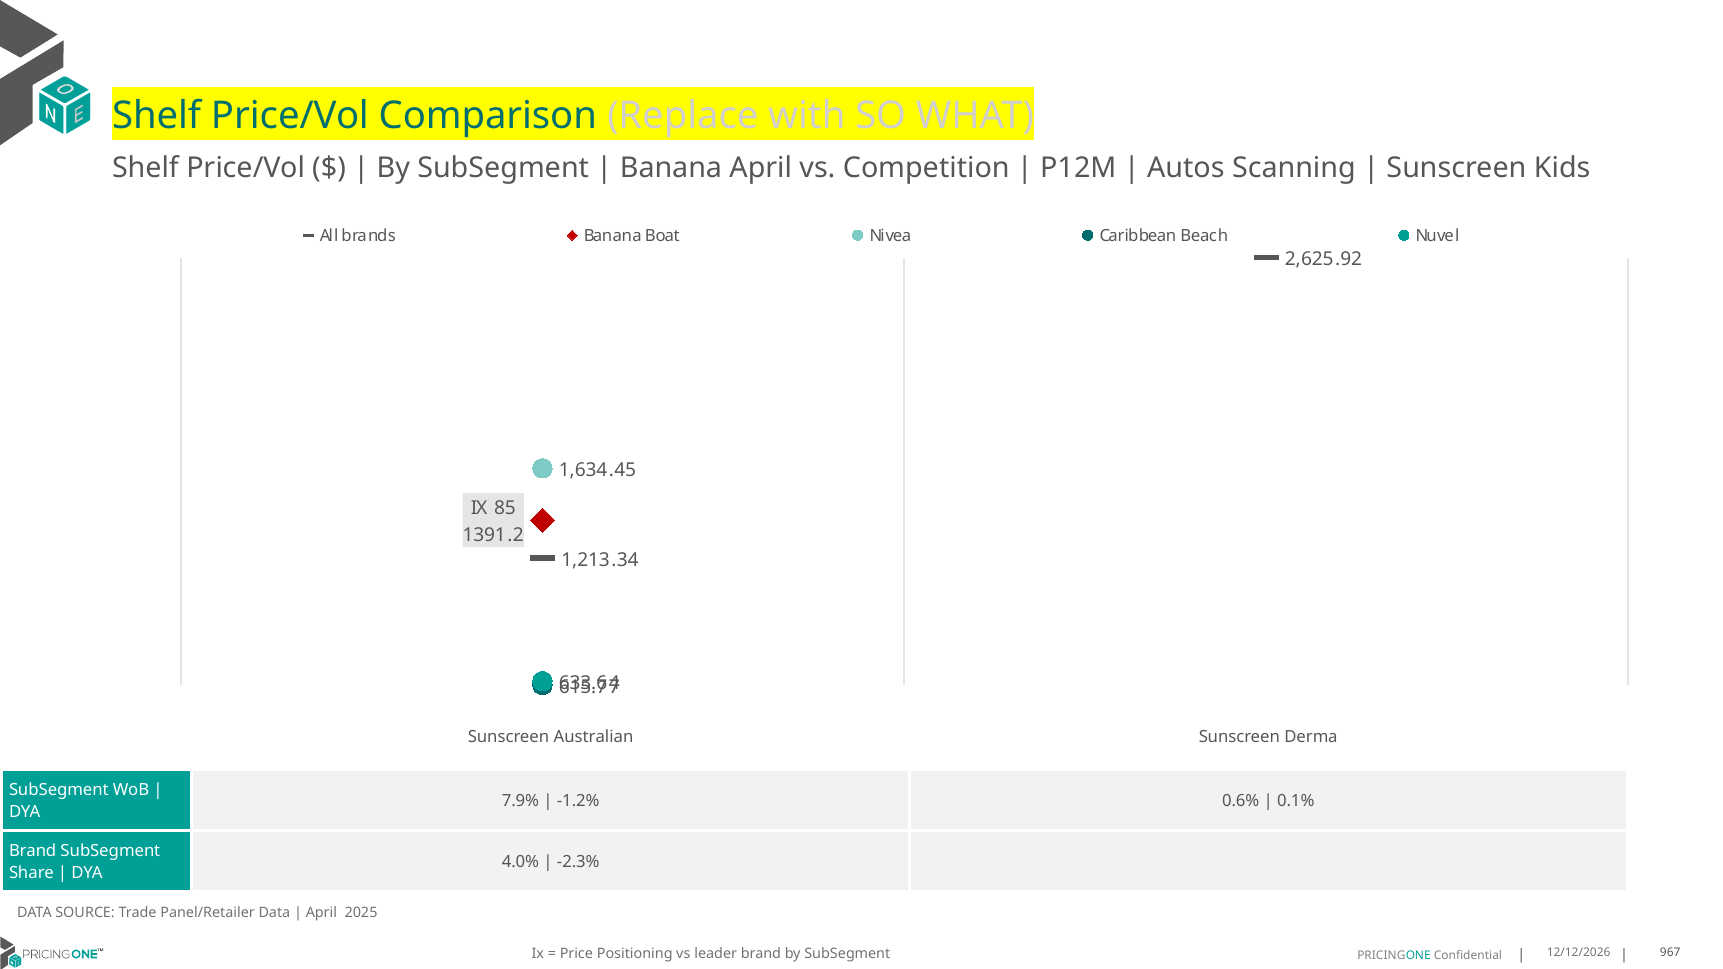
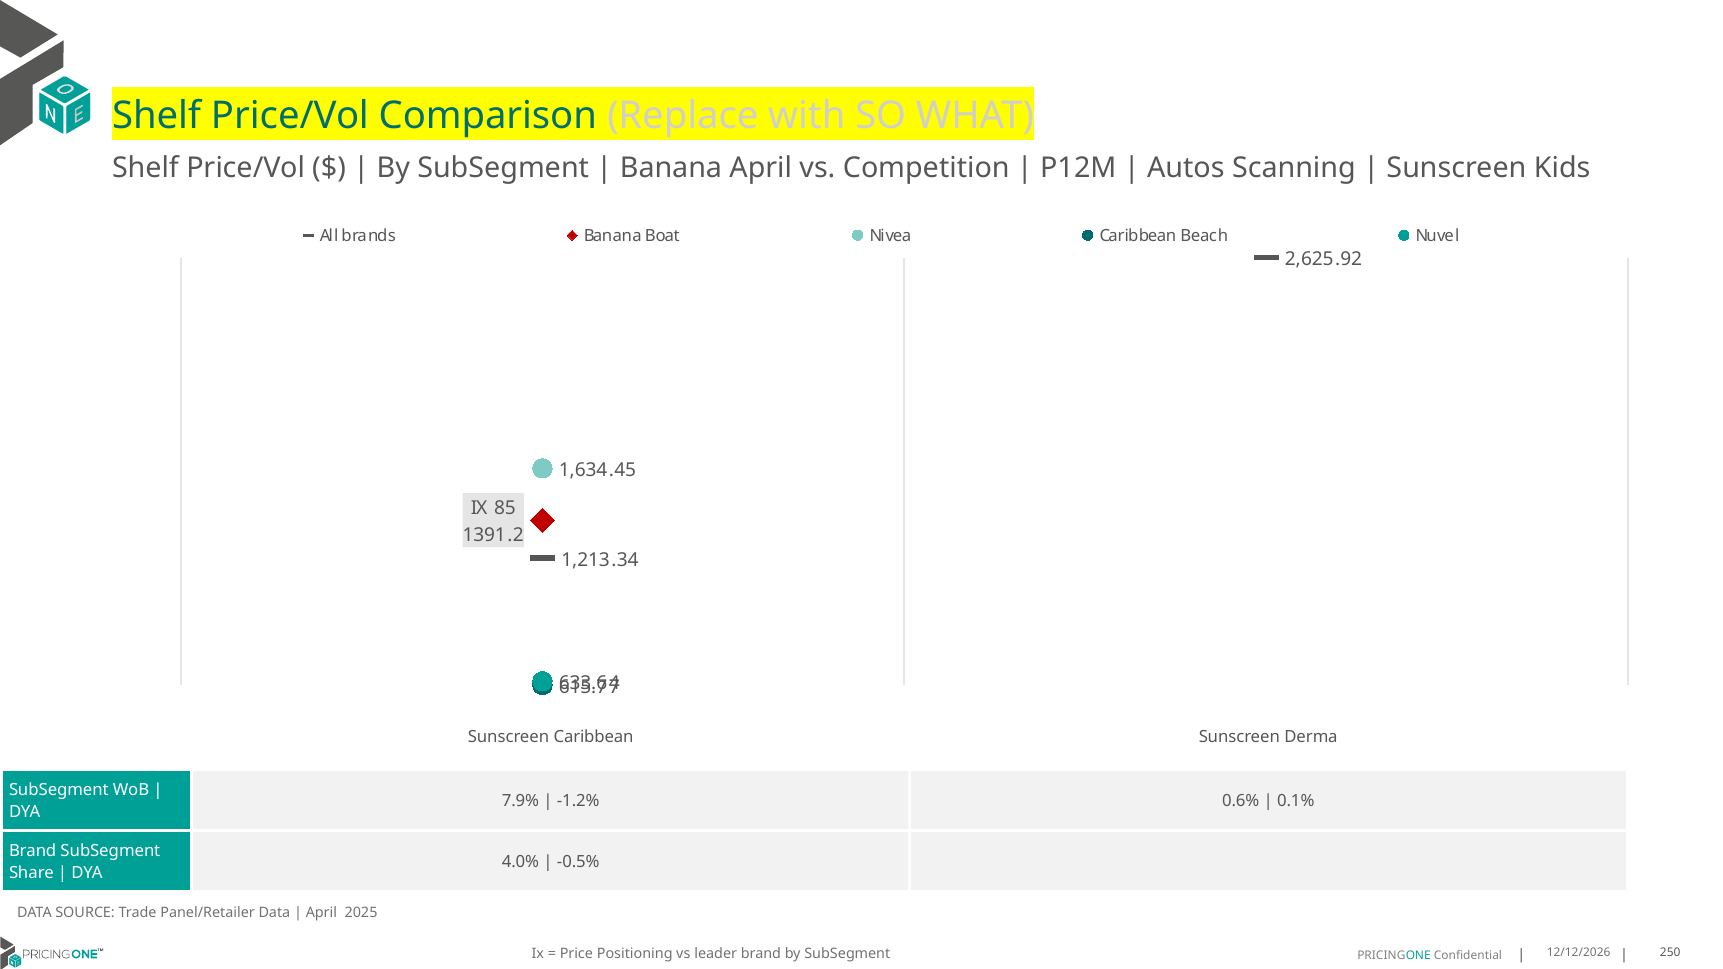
Sunscreen Australian: Australian -> Caribbean
-2.3%: -2.3% -> -0.5%
967: 967 -> 250
